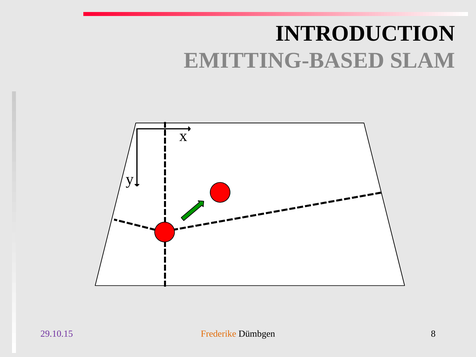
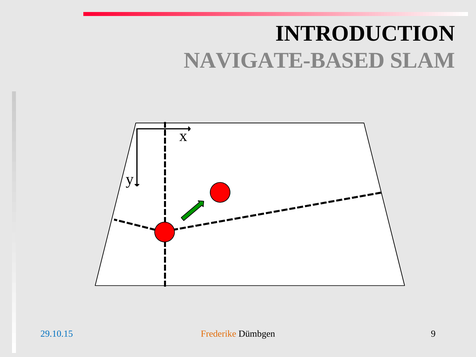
EMITTING-BASED: EMITTING-BASED -> NAVIGATE-BASED
29.10.15 colour: purple -> blue
8: 8 -> 9
